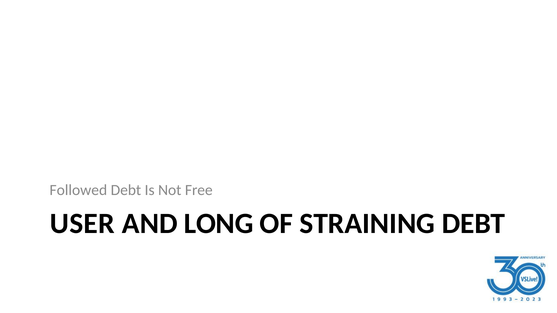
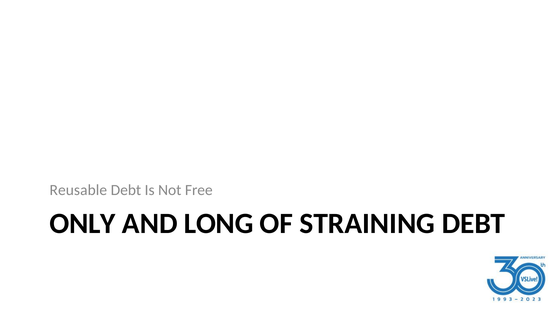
Followed: Followed -> Reusable
USER: USER -> ONLY
